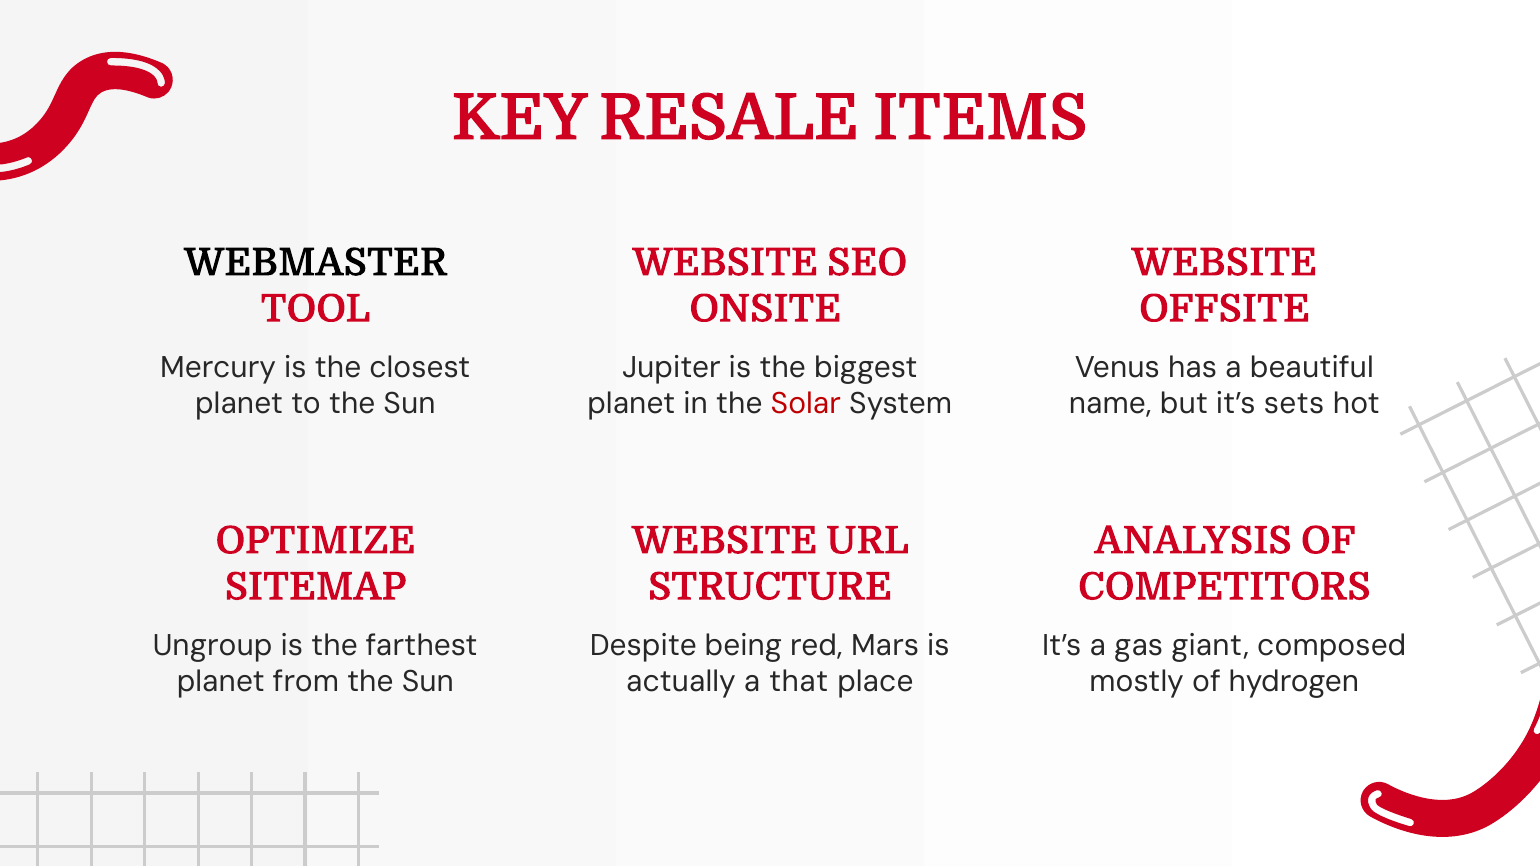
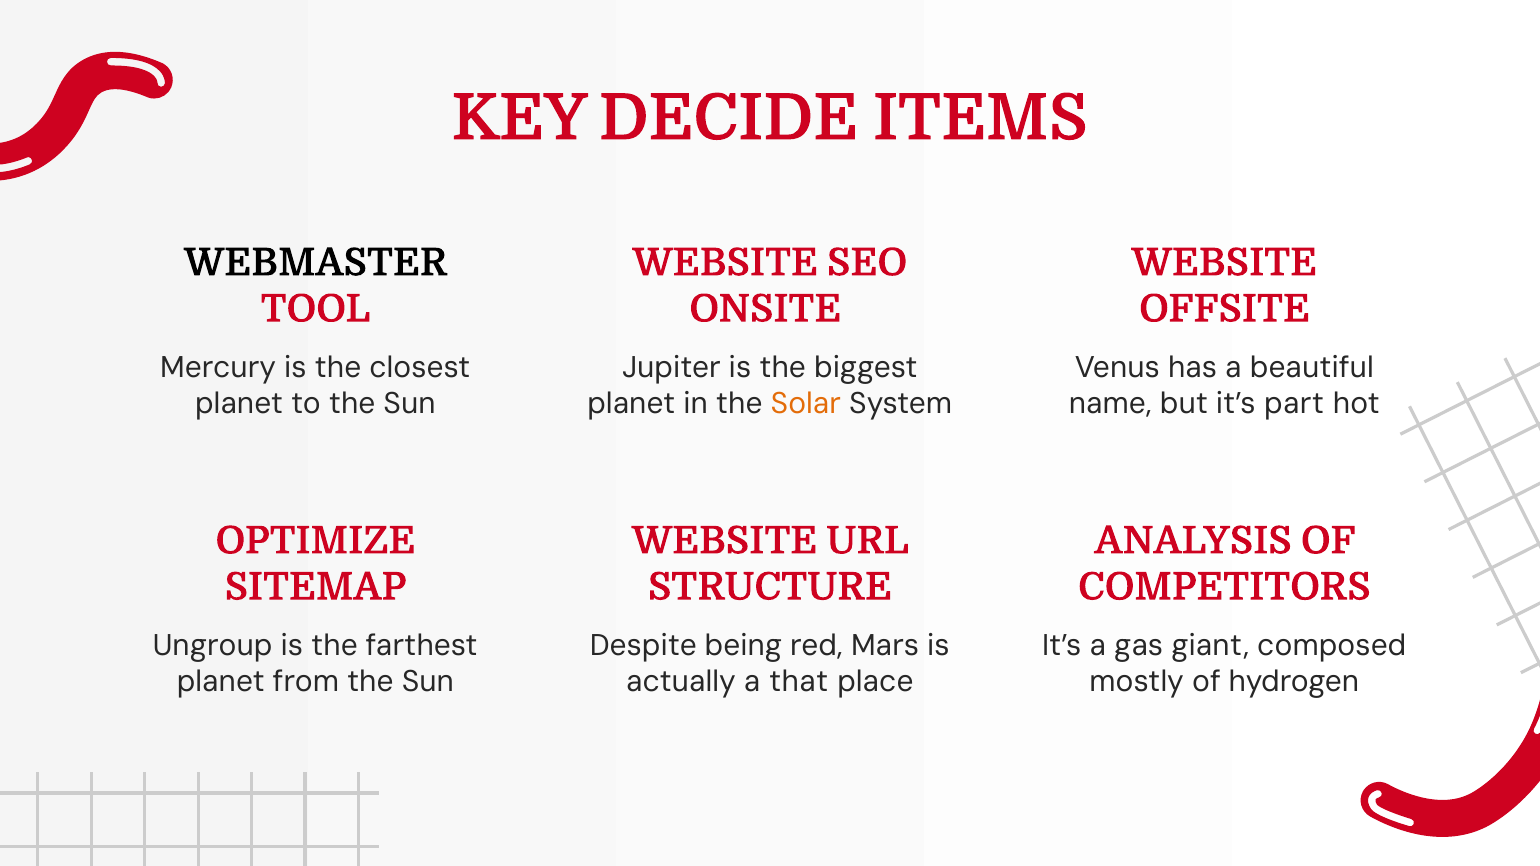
RESALE: RESALE -> DECIDE
Solar colour: red -> orange
sets: sets -> part
